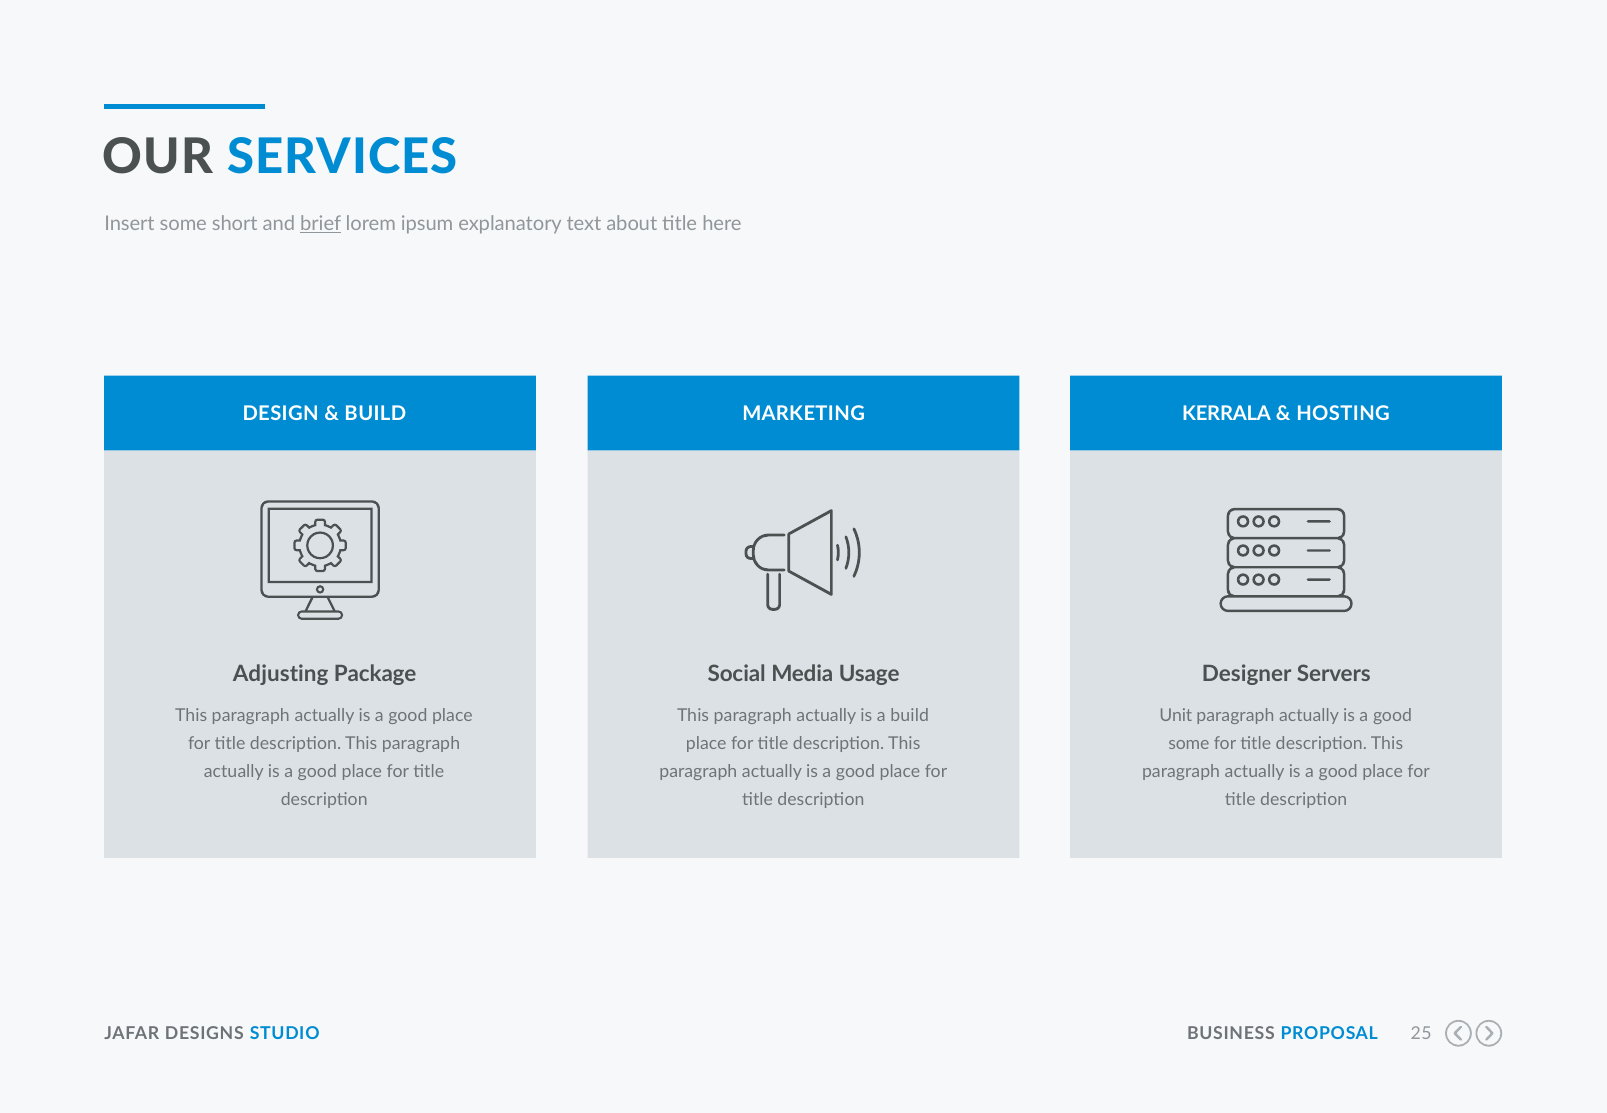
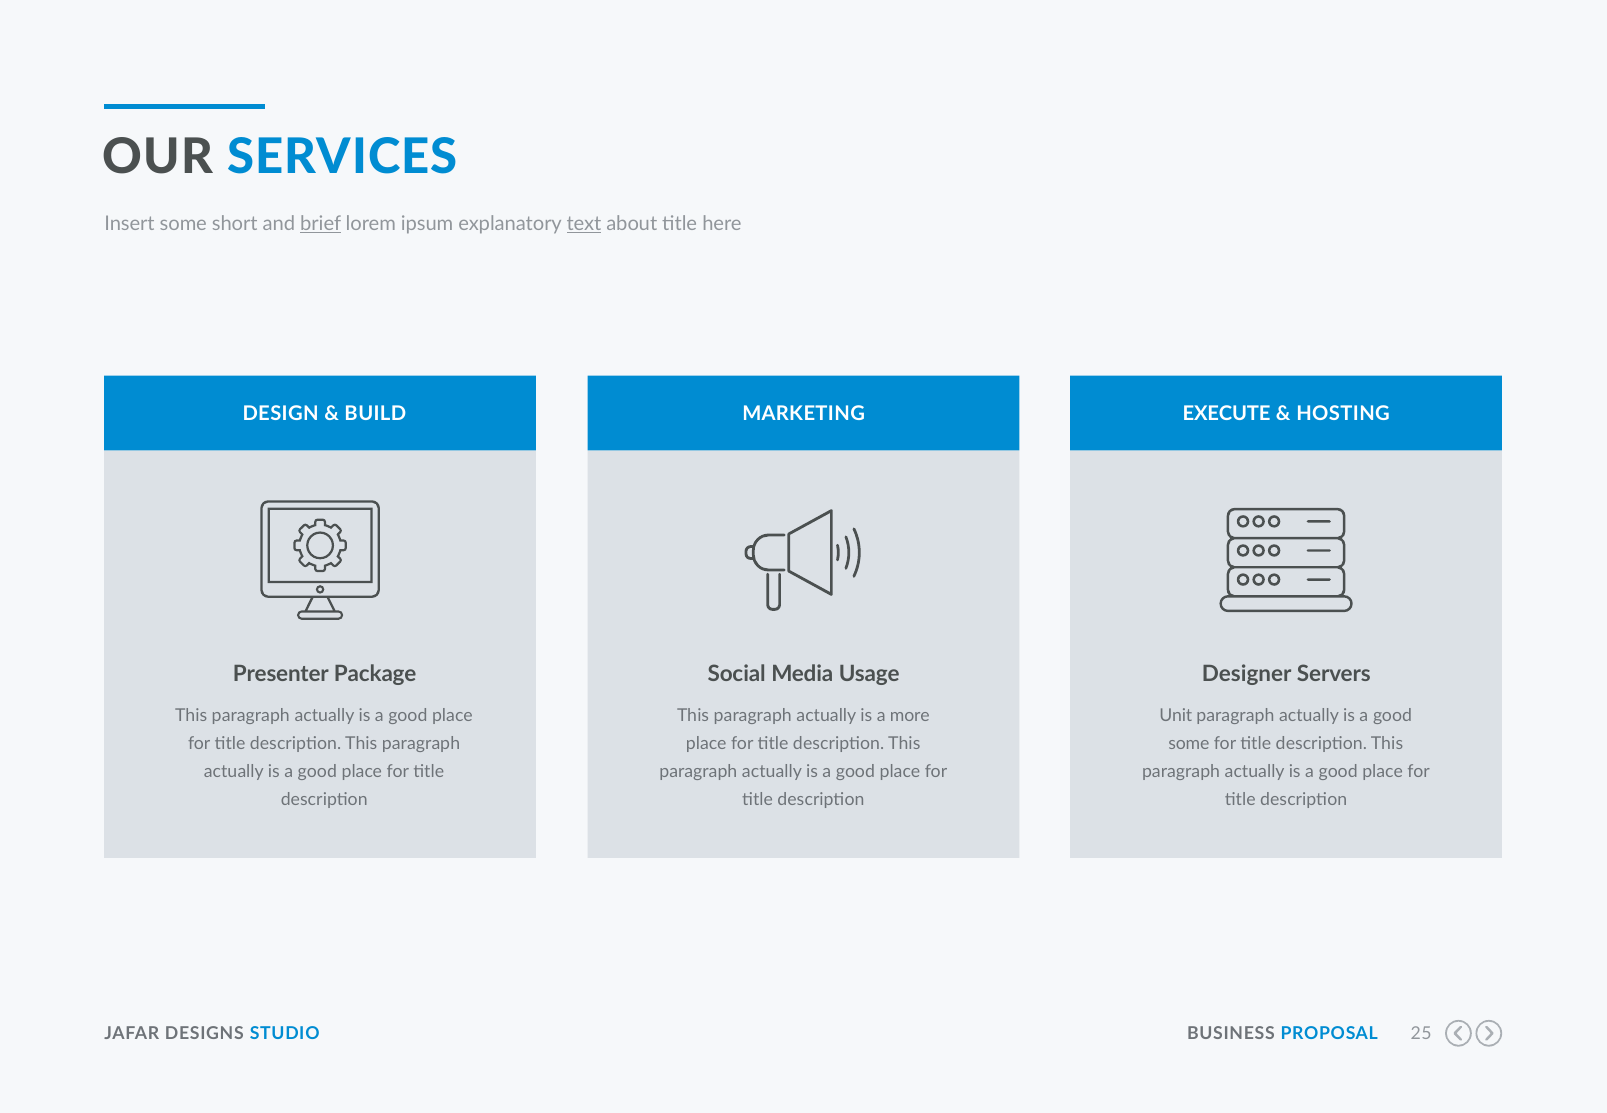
text underline: none -> present
KERRALA: KERRALA -> EXECUTE
Adjusting: Adjusting -> Presenter
a build: build -> more
